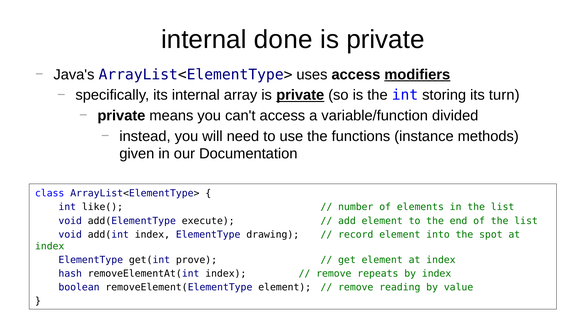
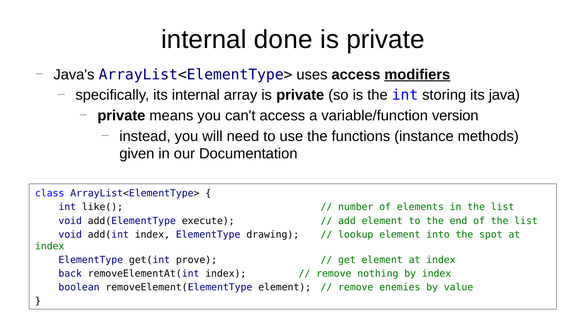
private at (300, 95) underline: present -> none
turn: turn -> java
divided: divided -> version
record: record -> lookup
hash: hash -> back
repeats: repeats -> nothing
reading: reading -> enemies
